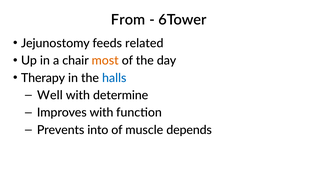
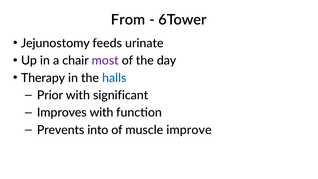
related: related -> urinate
most colour: orange -> purple
Well: Well -> Prior
determine: determine -> significant
depends: depends -> improve
